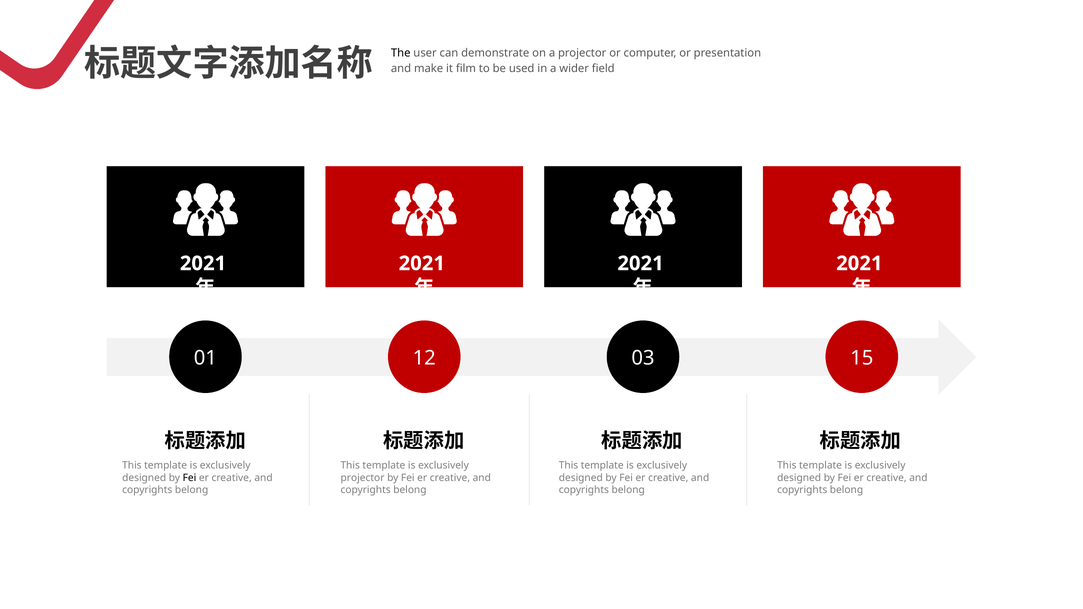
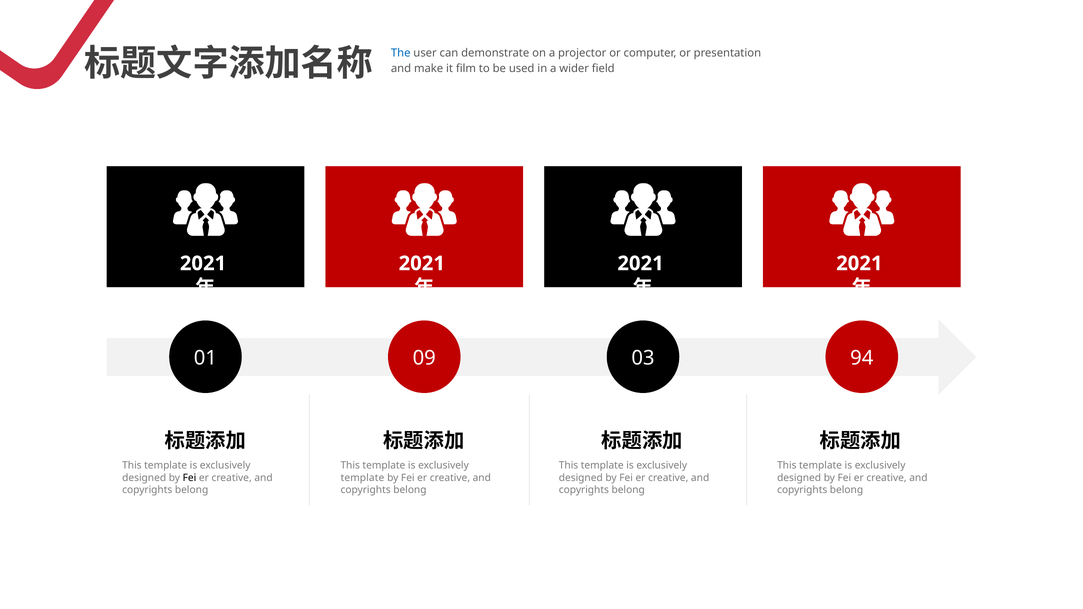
The colour: black -> blue
12: 12 -> 09
15: 15 -> 94
projector at (363, 478): projector -> template
